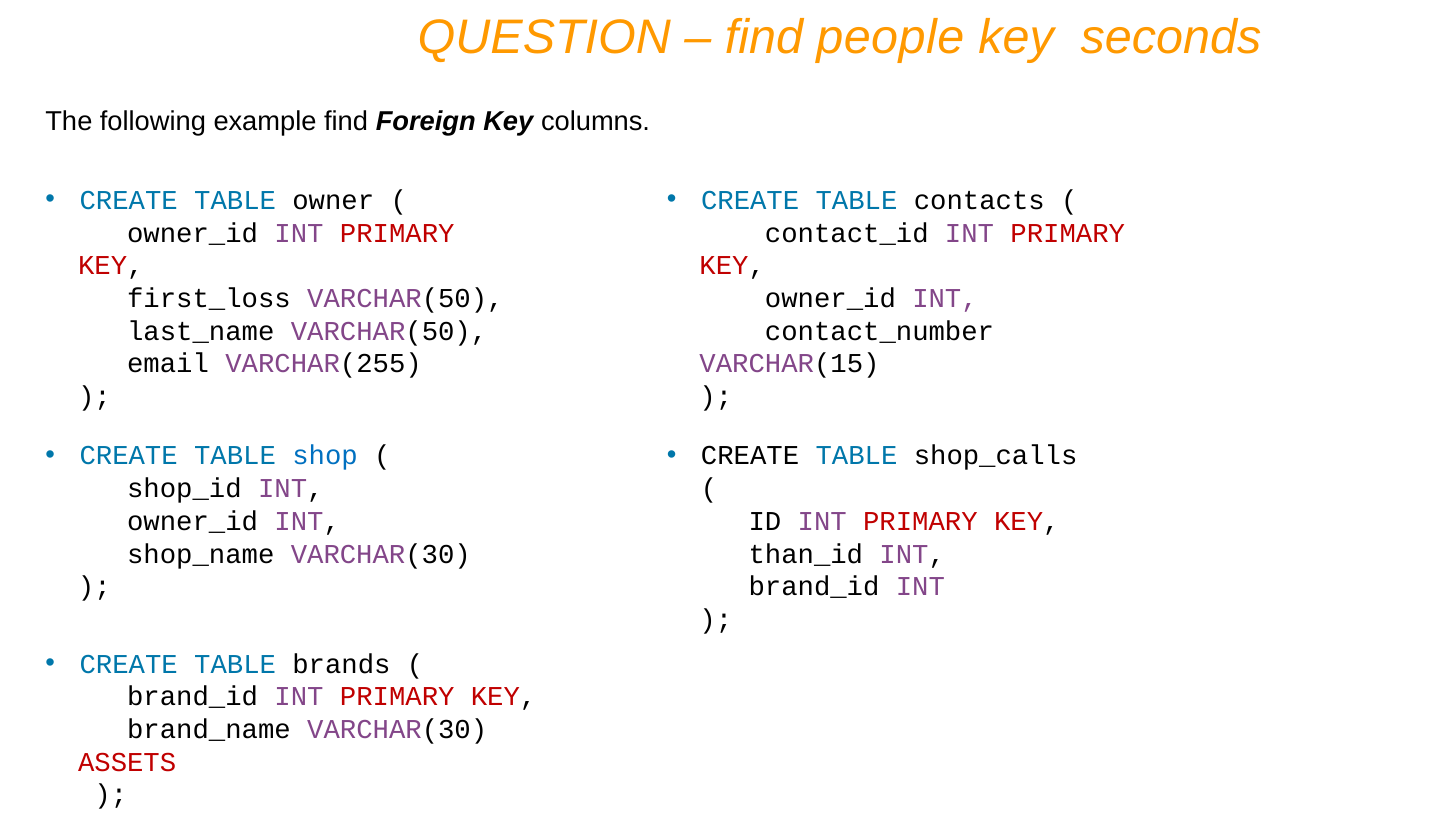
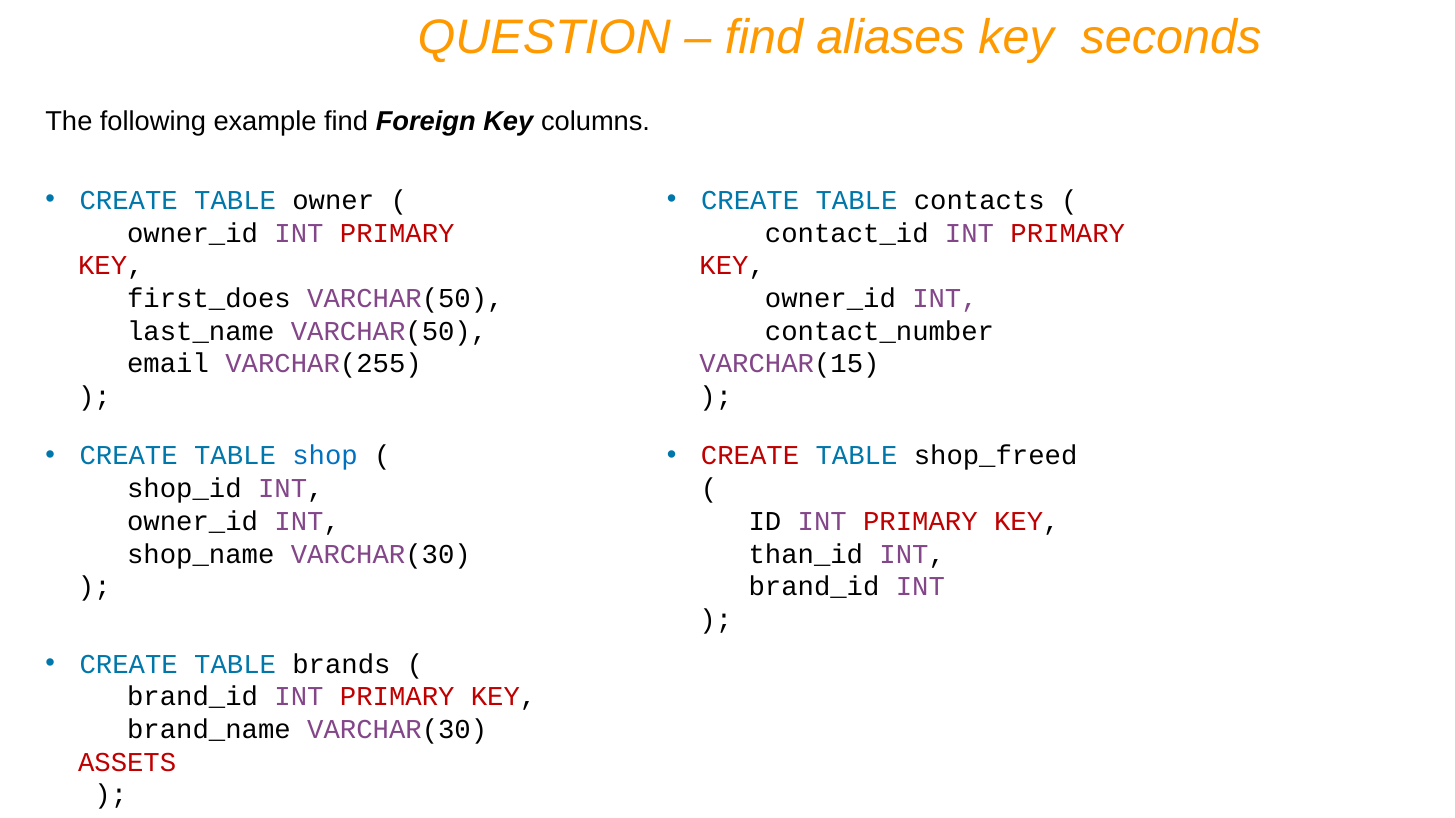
people: people -> aliases
first_loss: first_loss -> first_does
CREATE at (750, 456) colour: black -> red
shop_calls: shop_calls -> shop_freed
